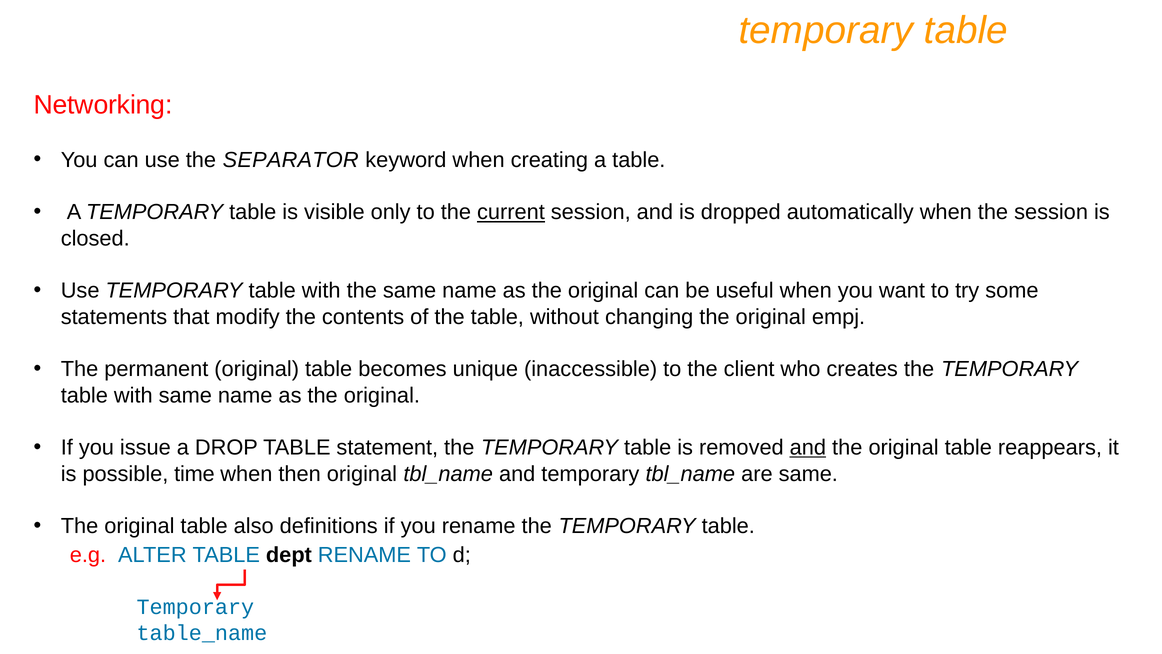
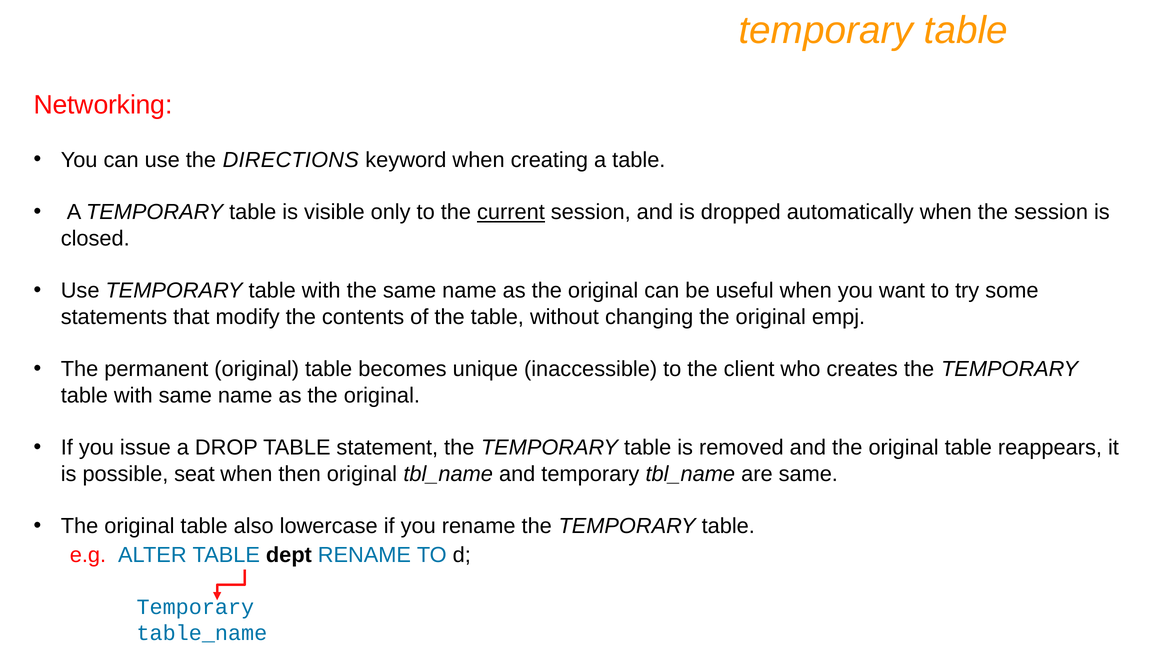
SEPARATOR: SEPARATOR -> DIRECTIONS
and at (808, 447) underline: present -> none
time: time -> seat
definitions: definitions -> lowercase
